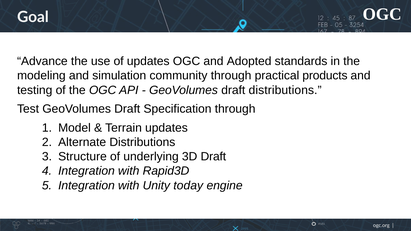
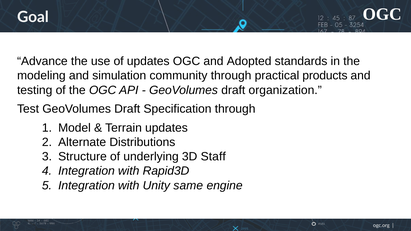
draft distributions: distributions -> organization
3D Draft: Draft -> Staff
today: today -> same
